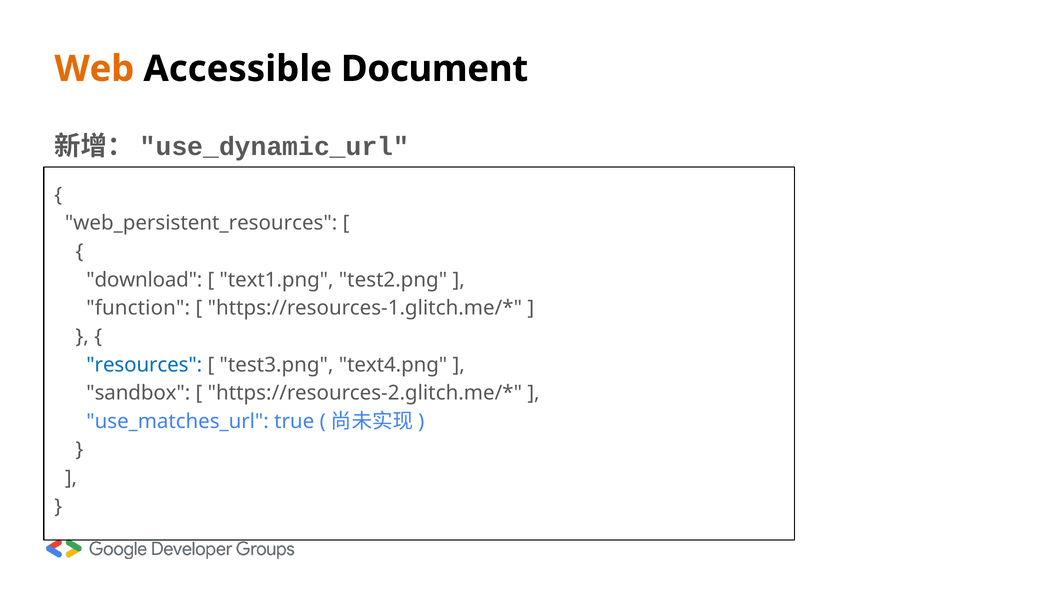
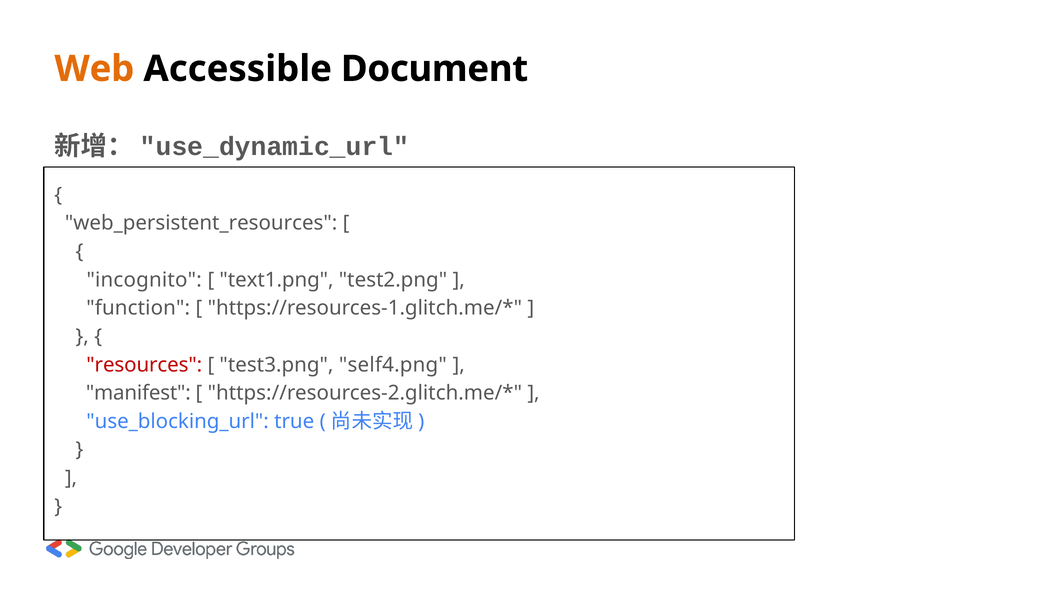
download: download -> incognito
resources colour: blue -> red
text4.png: text4.png -> self4.png
sandbox: sandbox -> manifest
use_matches_url: use_matches_url -> use_blocking_url
